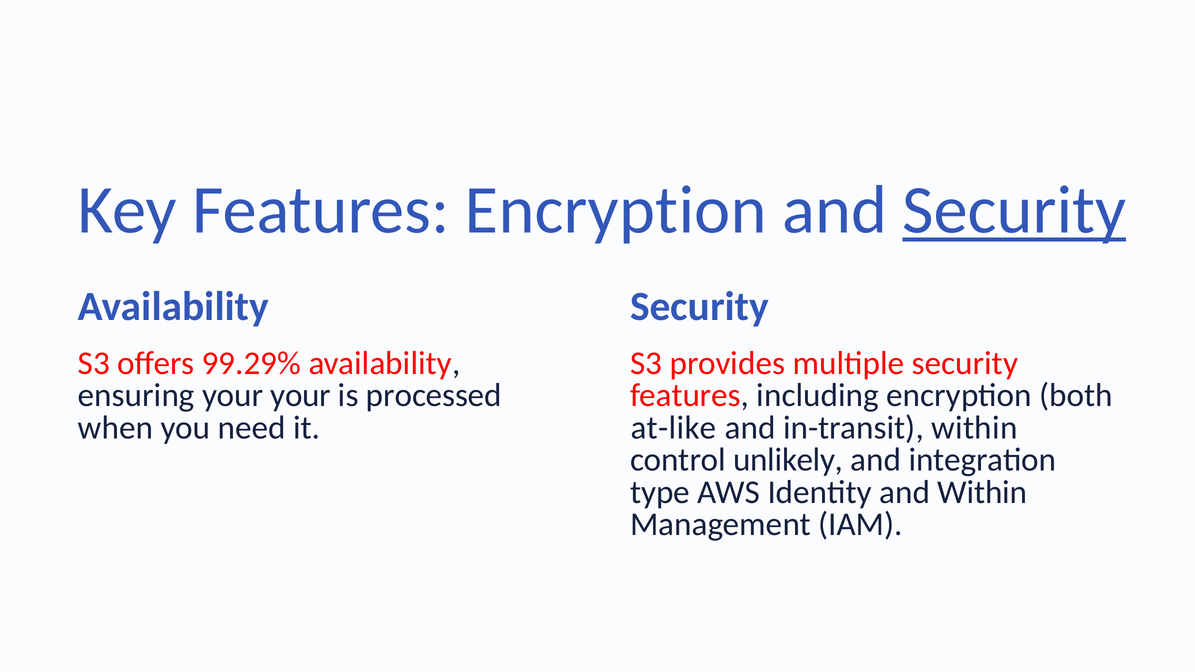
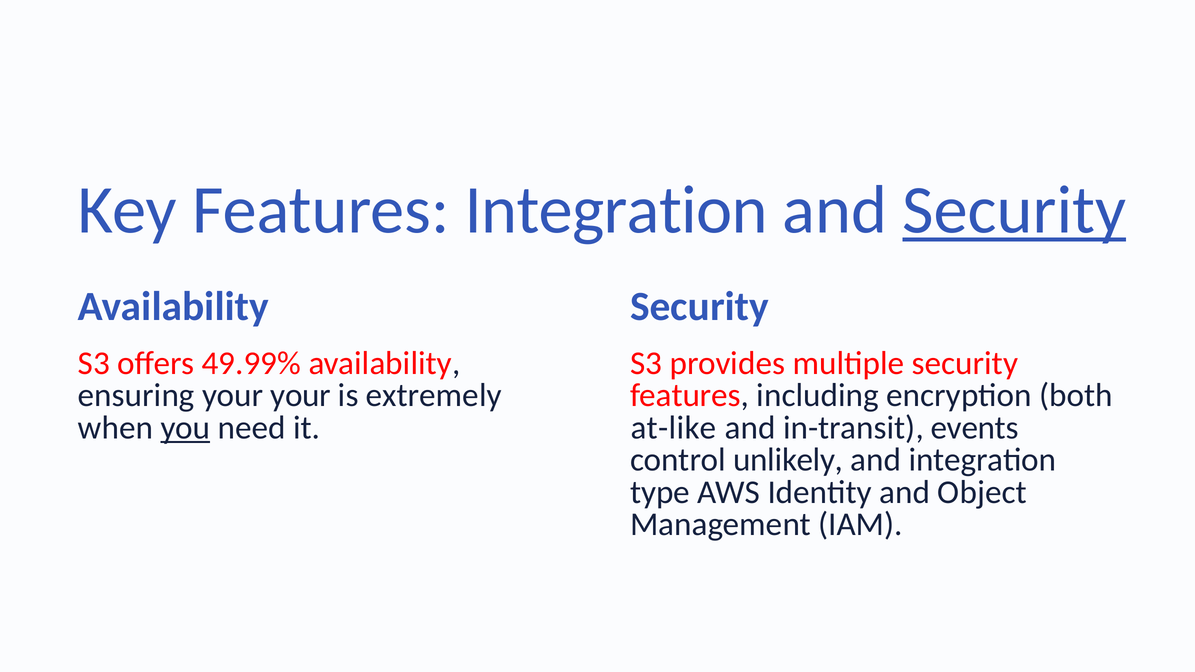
Features Encryption: Encryption -> Integration
99.29%: 99.29% -> 49.99%
processed: processed -> extremely
you underline: none -> present
in-transit within: within -> events
and Within: Within -> Object
